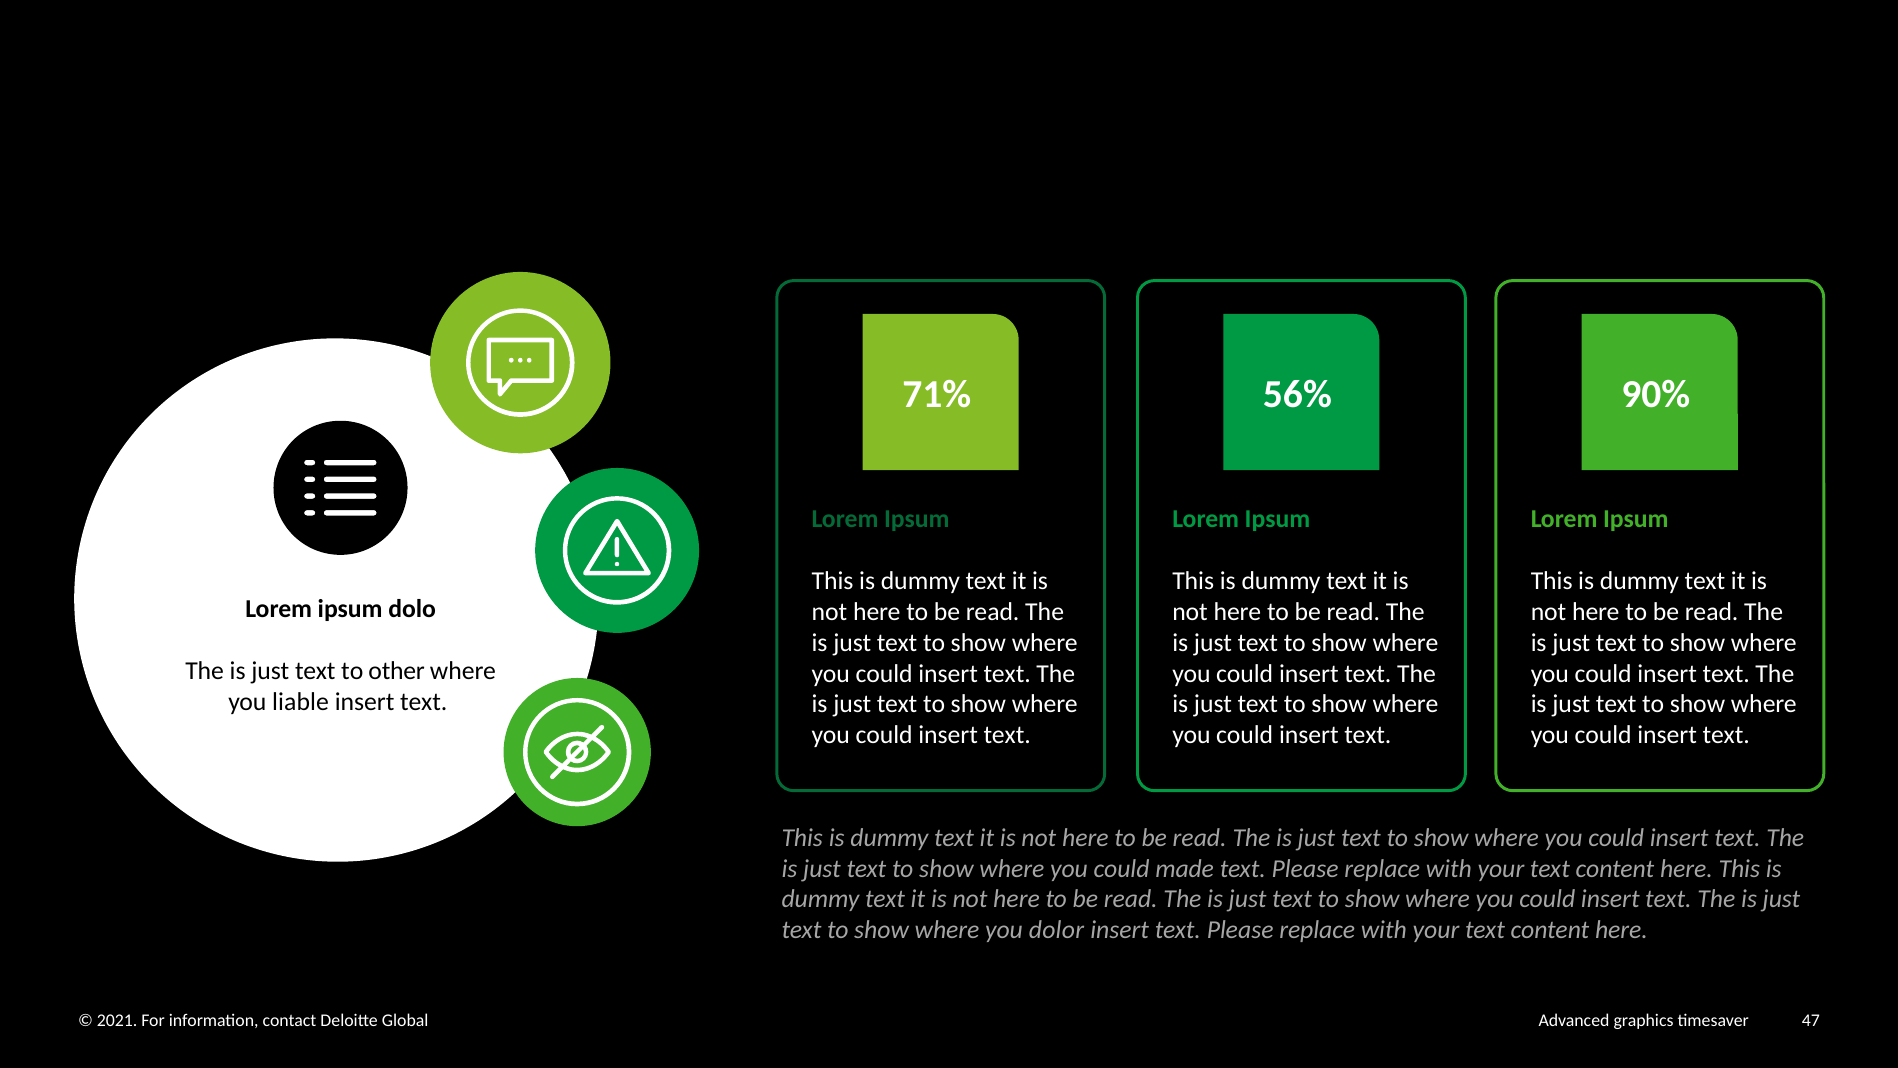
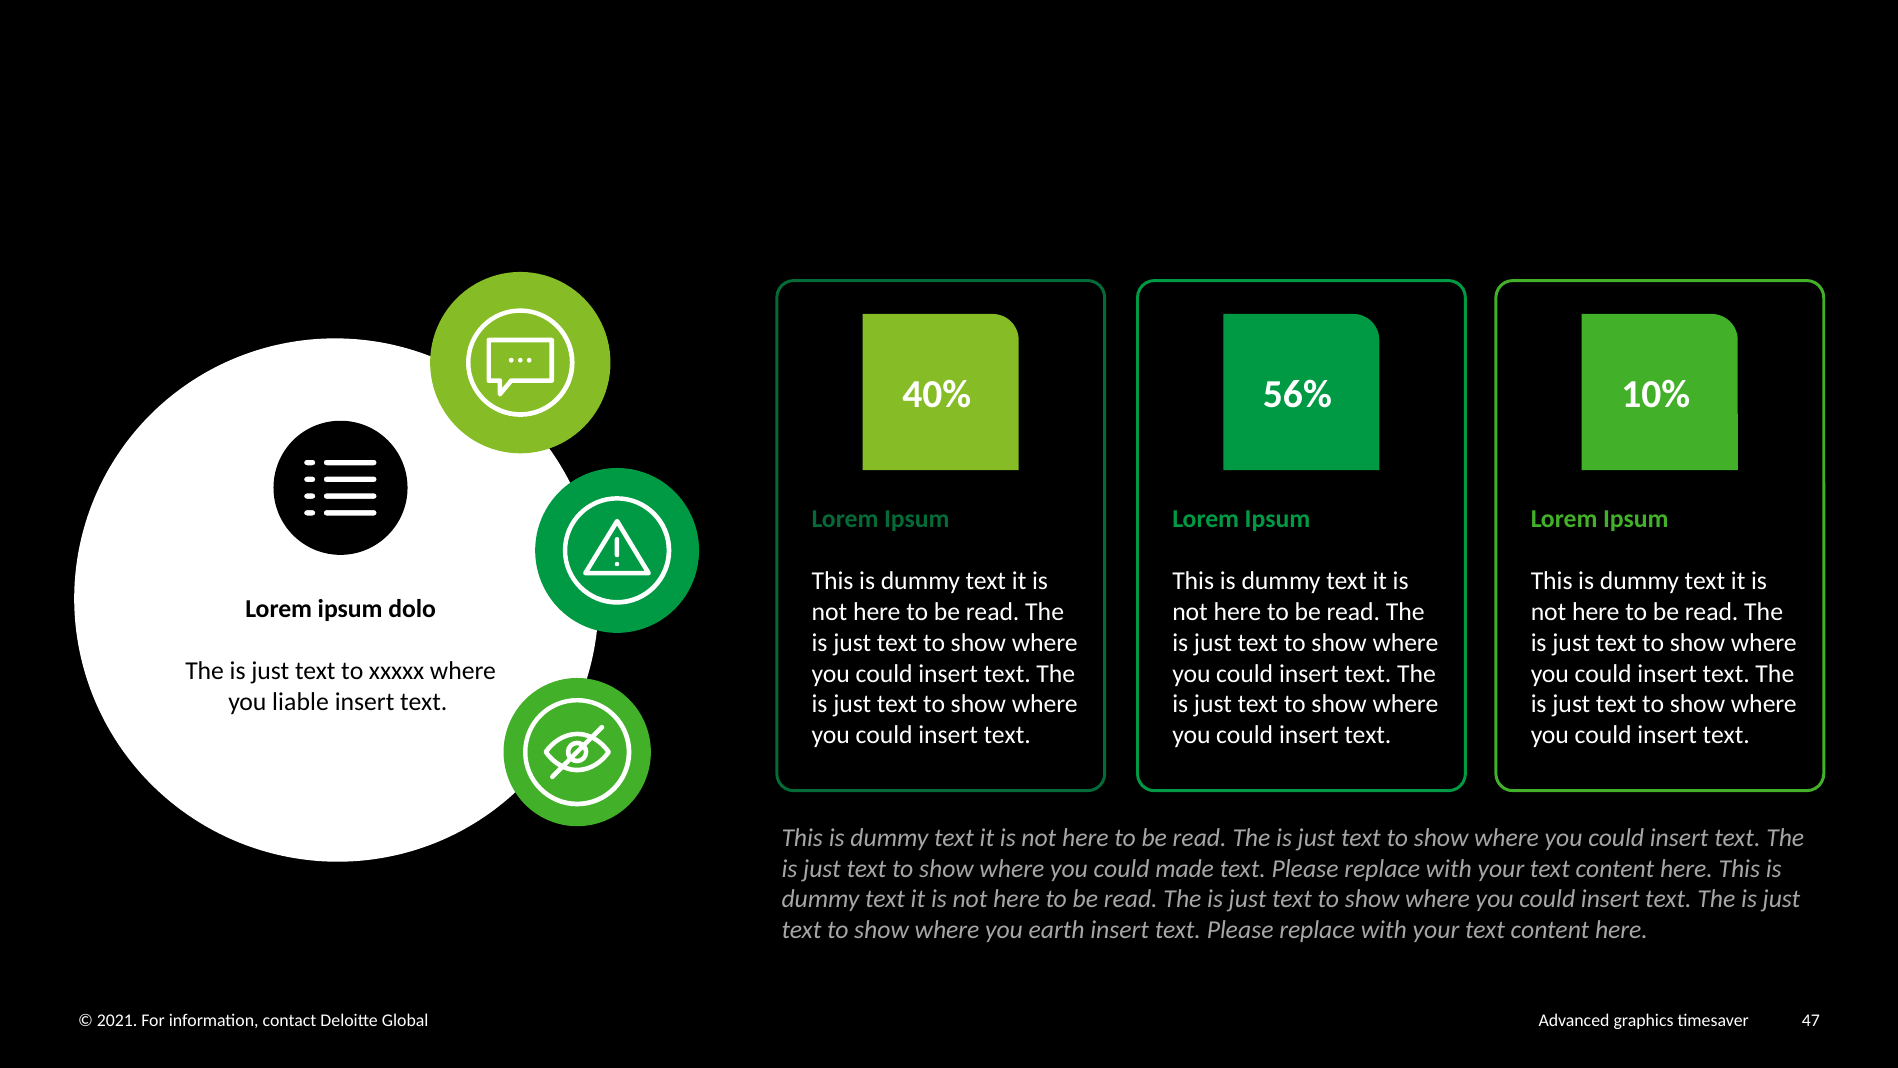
71%: 71% -> 40%
90%: 90% -> 10%
other: other -> xxxxx
dolor: dolor -> earth
